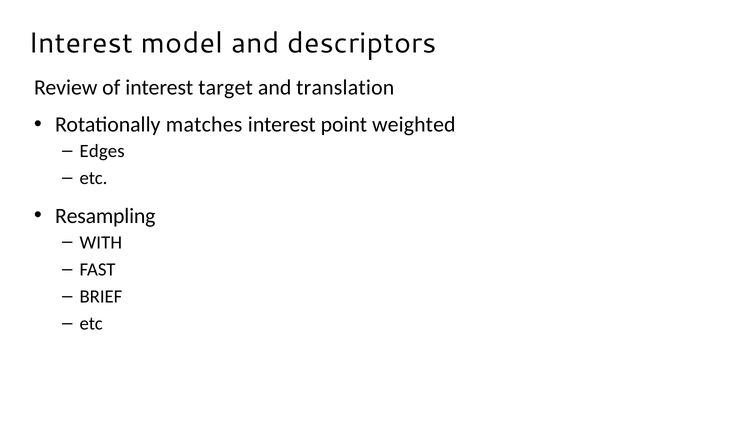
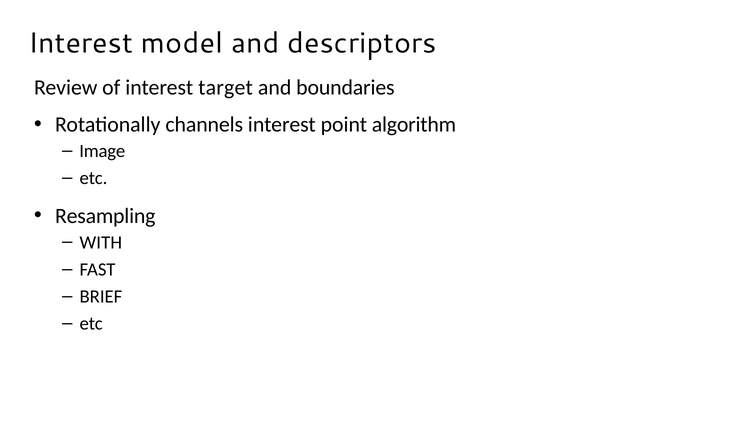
translation: translation -> boundaries
matches: matches -> channels
weighted: weighted -> algorithm
Edges: Edges -> Image
